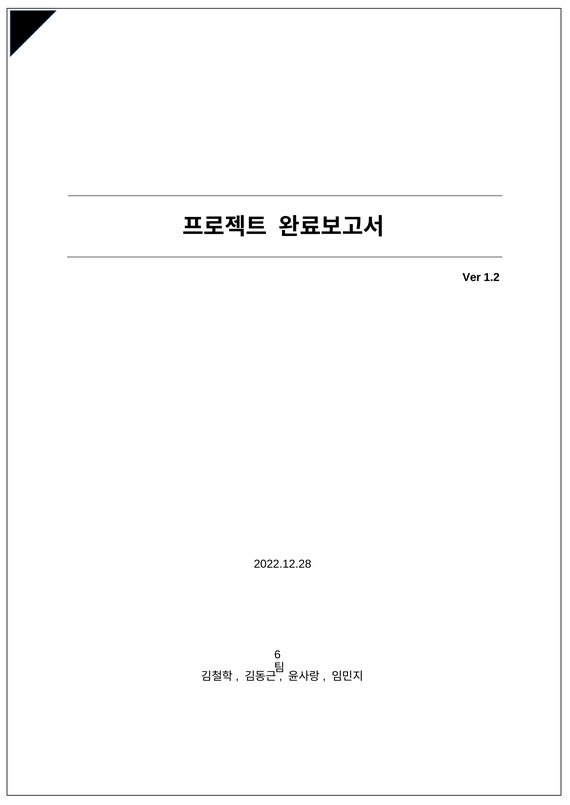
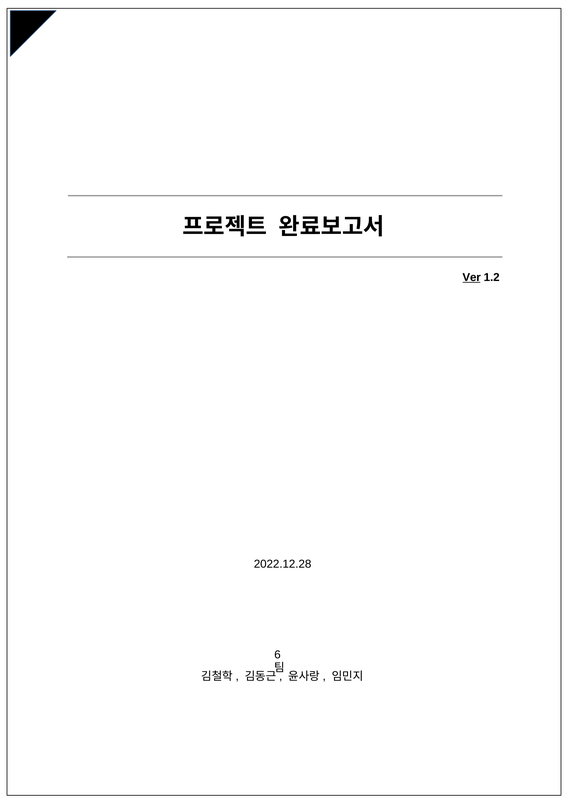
Ver underline: none -> present
